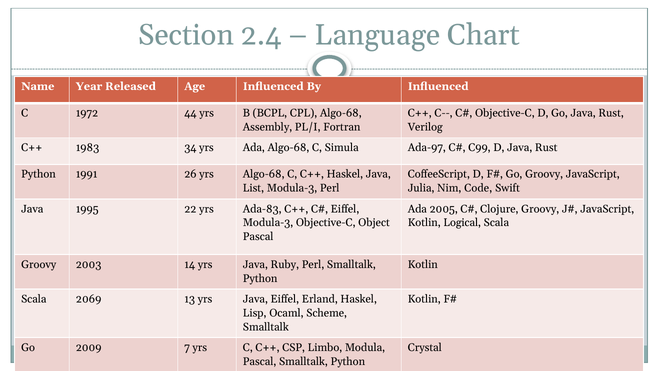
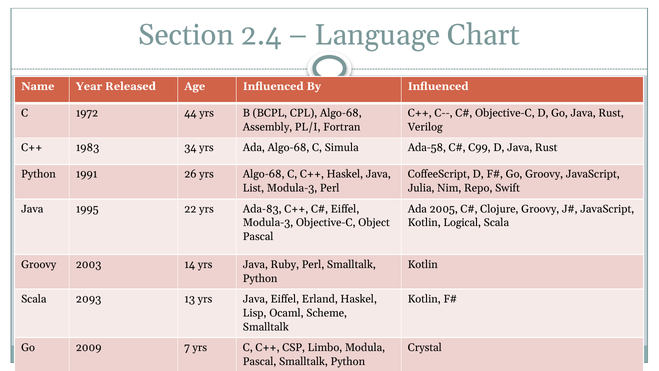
Ada-97: Ada-97 -> Ada-58
Code: Code -> Repo
2069: 2069 -> 2093
